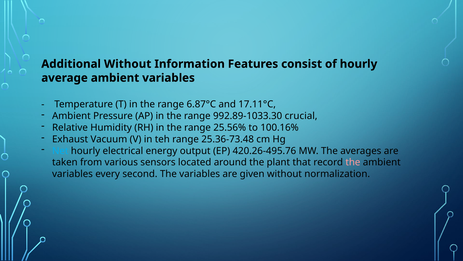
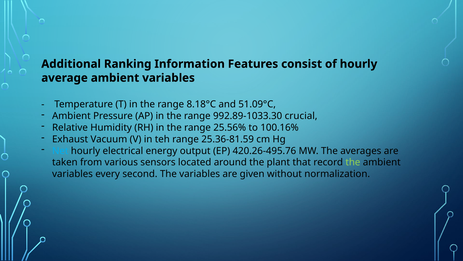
Additional Without: Without -> Ranking
6.87°C: 6.87°C -> 8.18°C
17.11°C: 17.11°C -> 51.09°C
25.36-73.48: 25.36-73.48 -> 25.36-81.59
the at (353, 162) colour: pink -> light green
